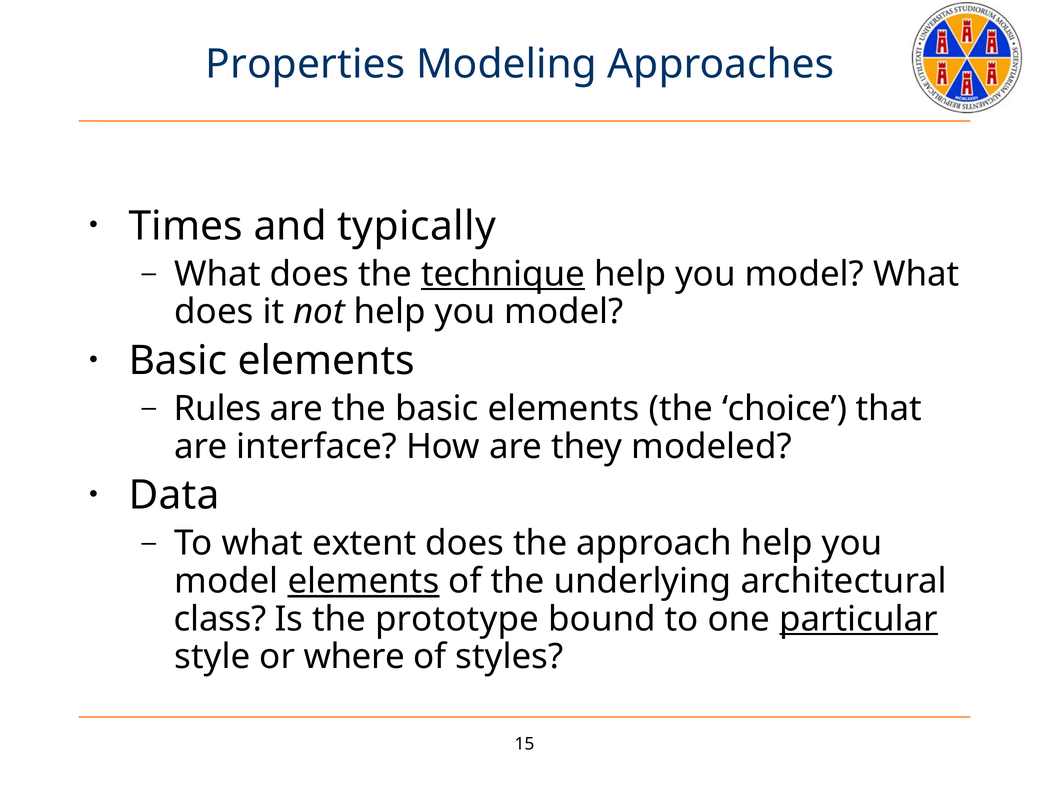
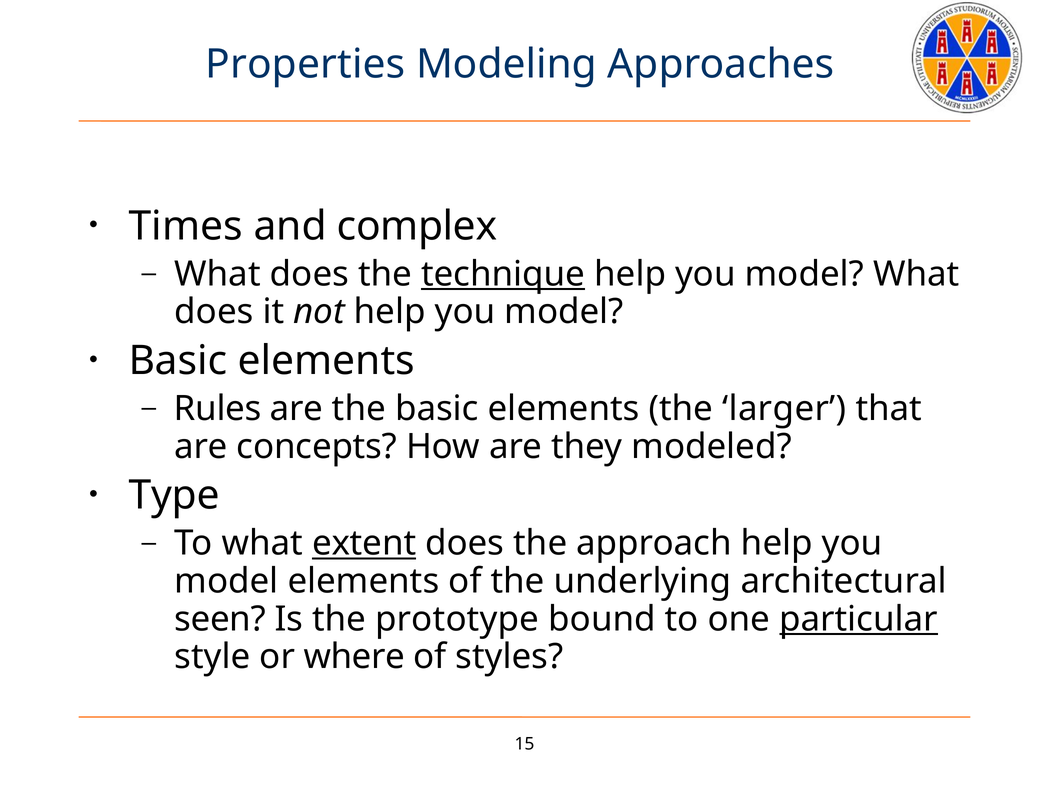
typically: typically -> complex
choice: choice -> larger
interface: interface -> concepts
Data: Data -> Type
extent underline: none -> present
elements at (363, 581) underline: present -> none
class: class -> seen
